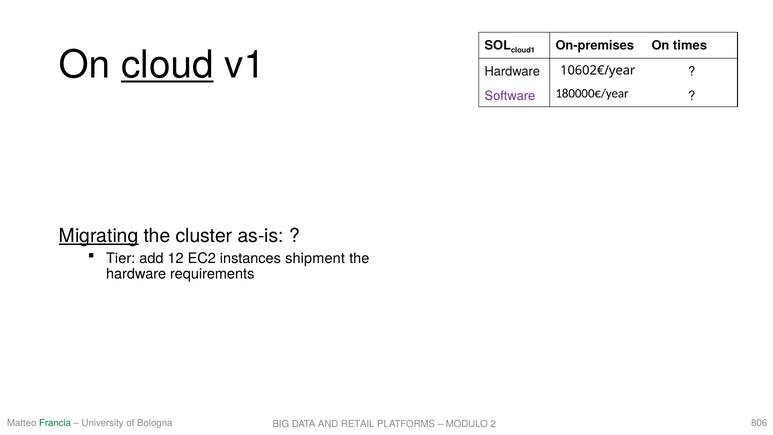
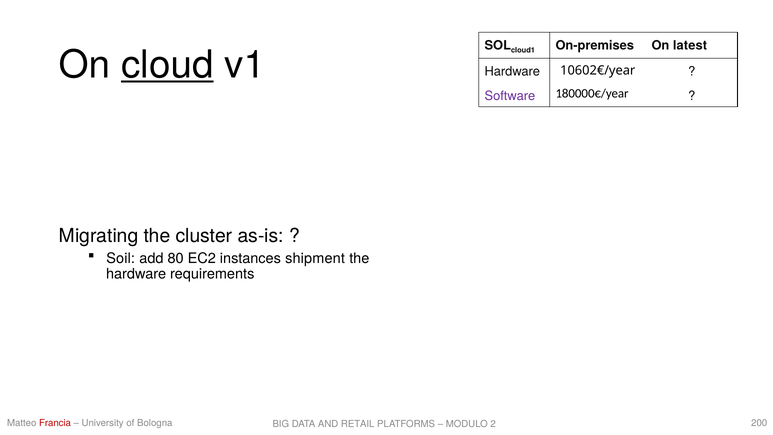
times: times -> latest
Migrating underline: present -> none
Tier: Tier -> Soil
12: 12 -> 80
Francia colour: green -> red
806: 806 -> 200
